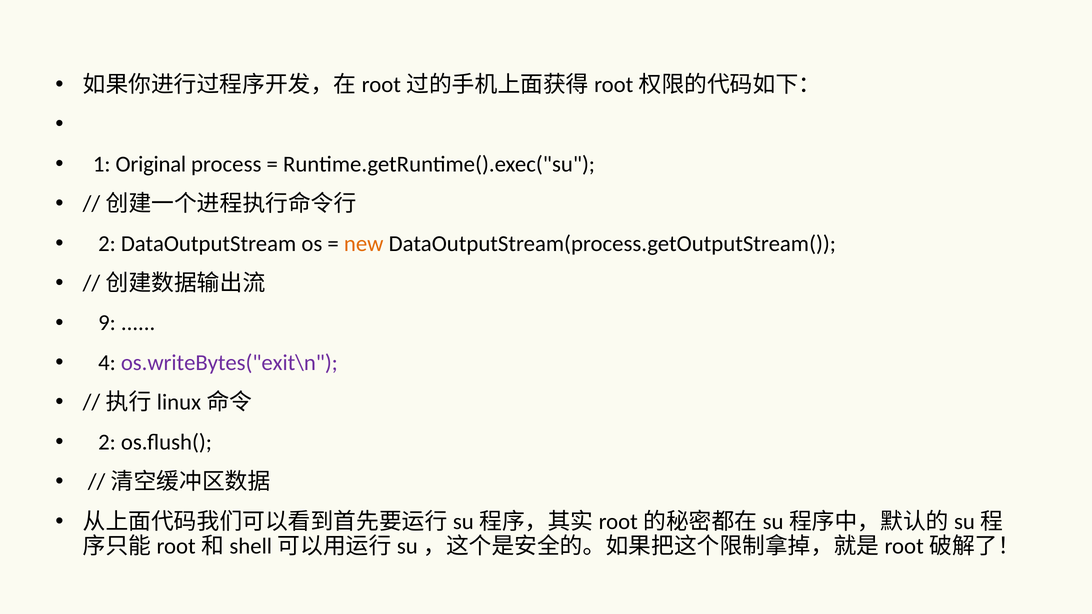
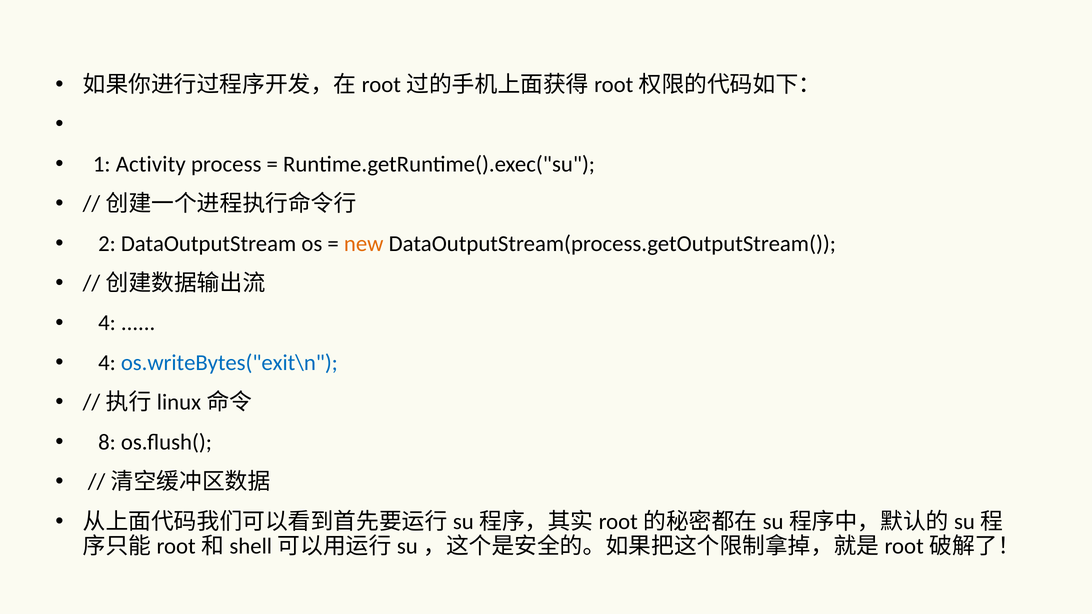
Original: Original -> Activity
9 at (107, 323): 9 -> 4
os.writeBytes("exit\n colour: purple -> blue
2 at (107, 442): 2 -> 8
